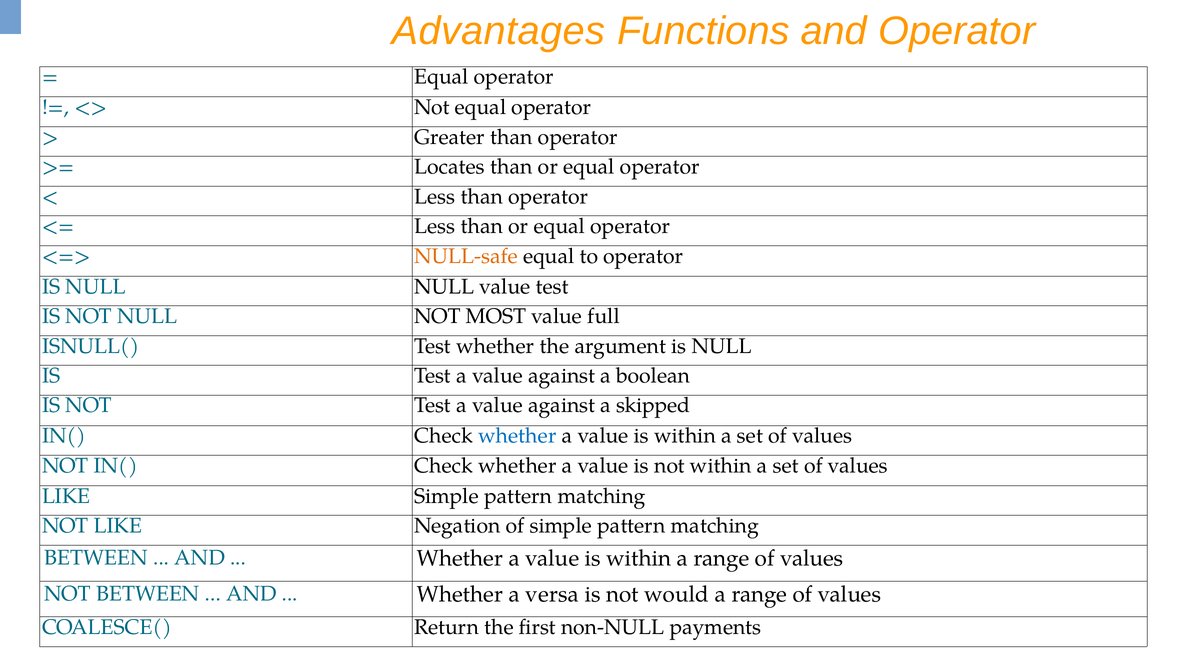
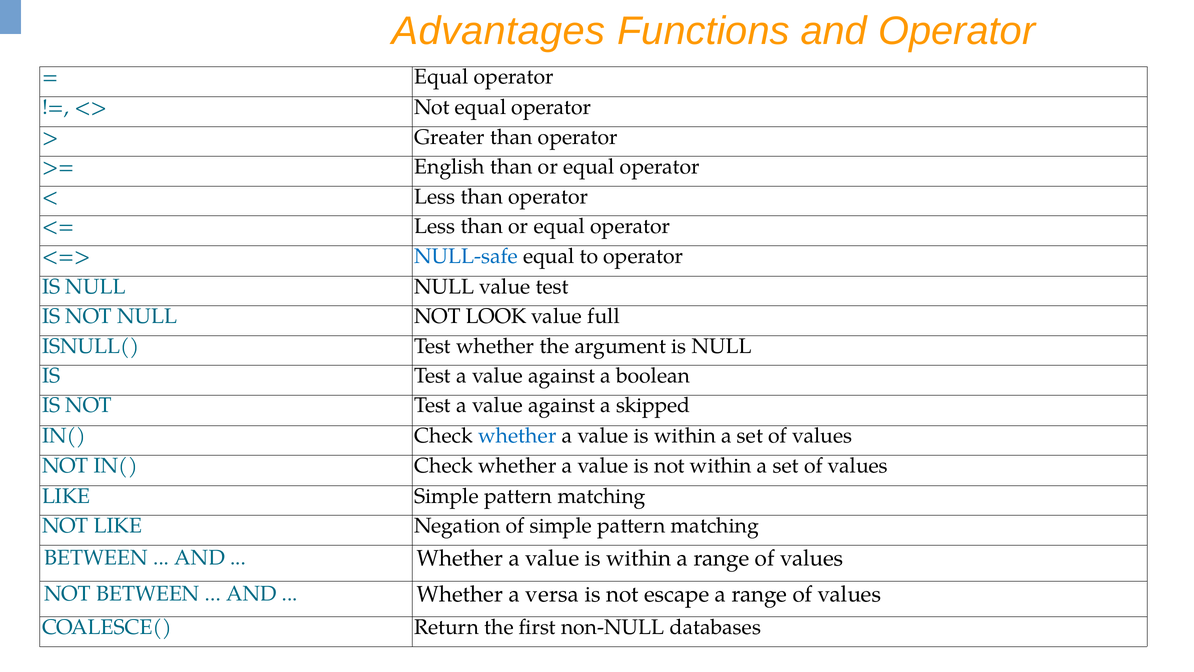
Locates: Locates -> English
NULL-safe colour: orange -> blue
MOST: MOST -> LOOK
would: would -> escape
payments: payments -> databases
